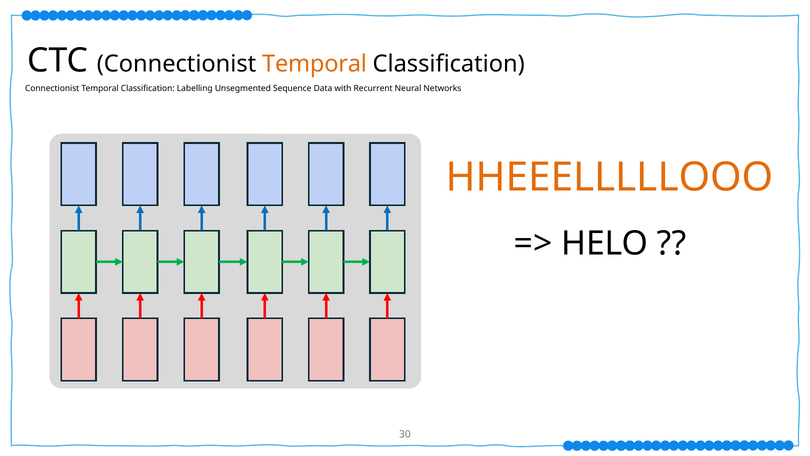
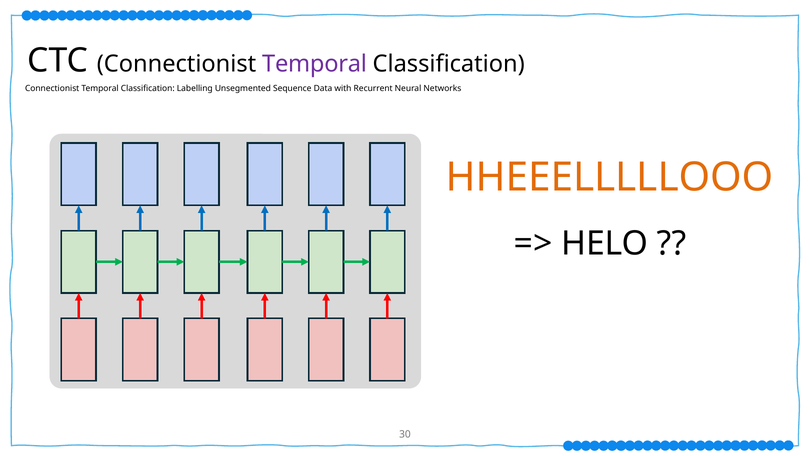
Temporal at (315, 64) colour: orange -> purple
